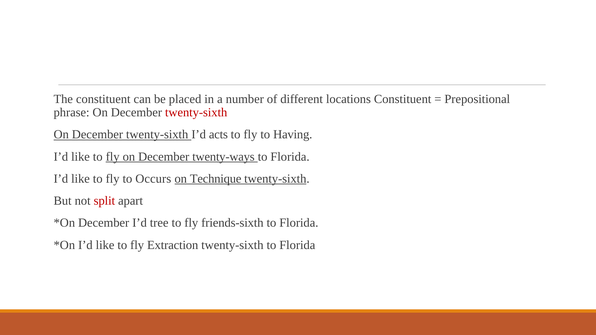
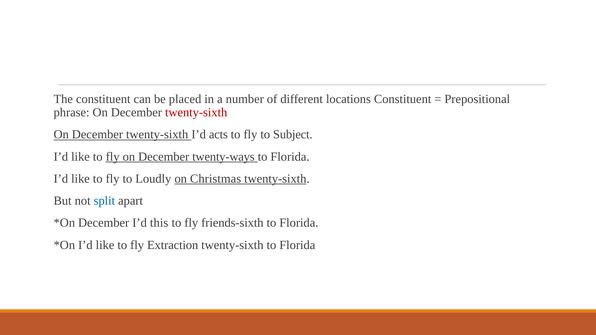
Having: Having -> Subject
Occurs: Occurs -> Loudly
Technique: Technique -> Christmas
split colour: red -> blue
tree: tree -> this
